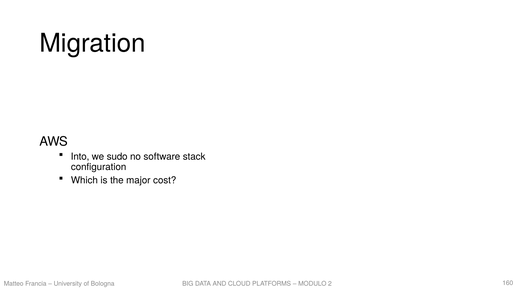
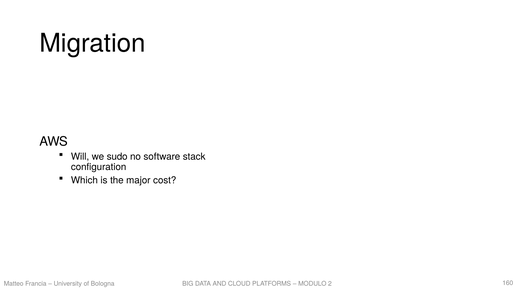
Into: Into -> Will
